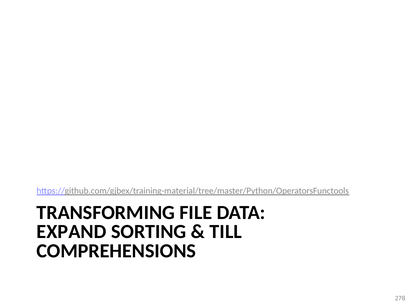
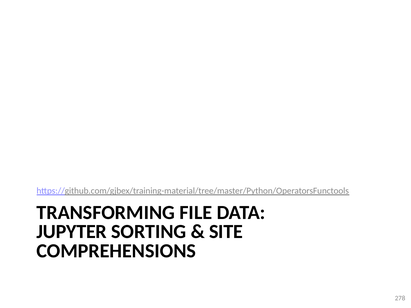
EXPAND: EXPAND -> JUPYTER
TILL: TILL -> SITE
